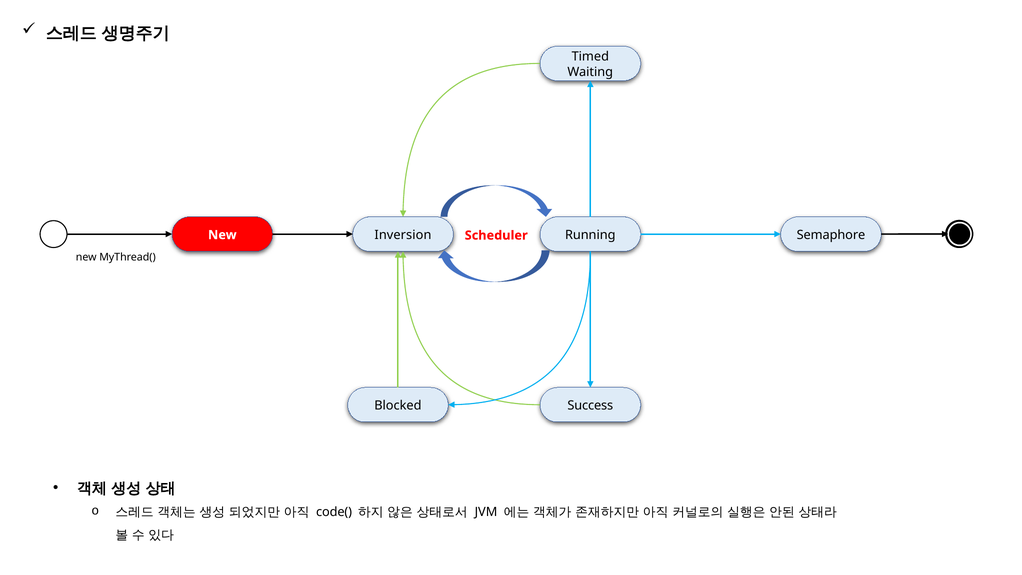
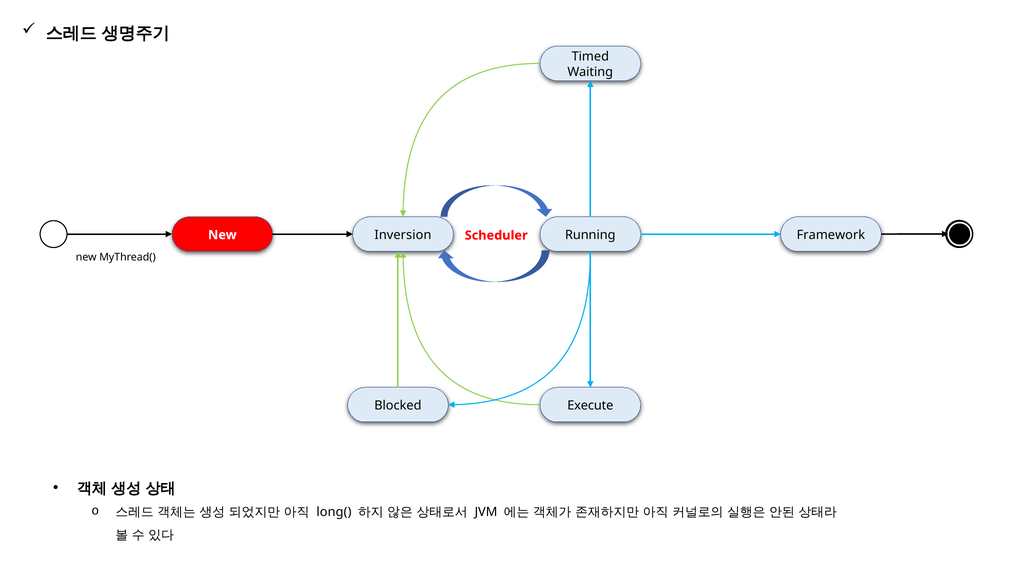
Semaphore: Semaphore -> Framework
Success: Success -> Execute
code(: code( -> long(
